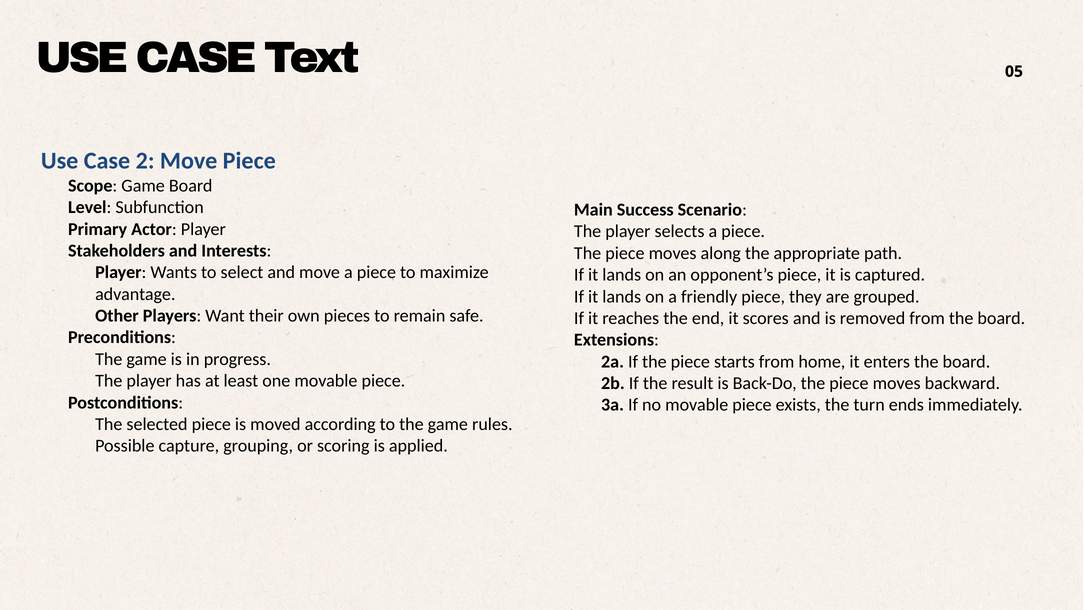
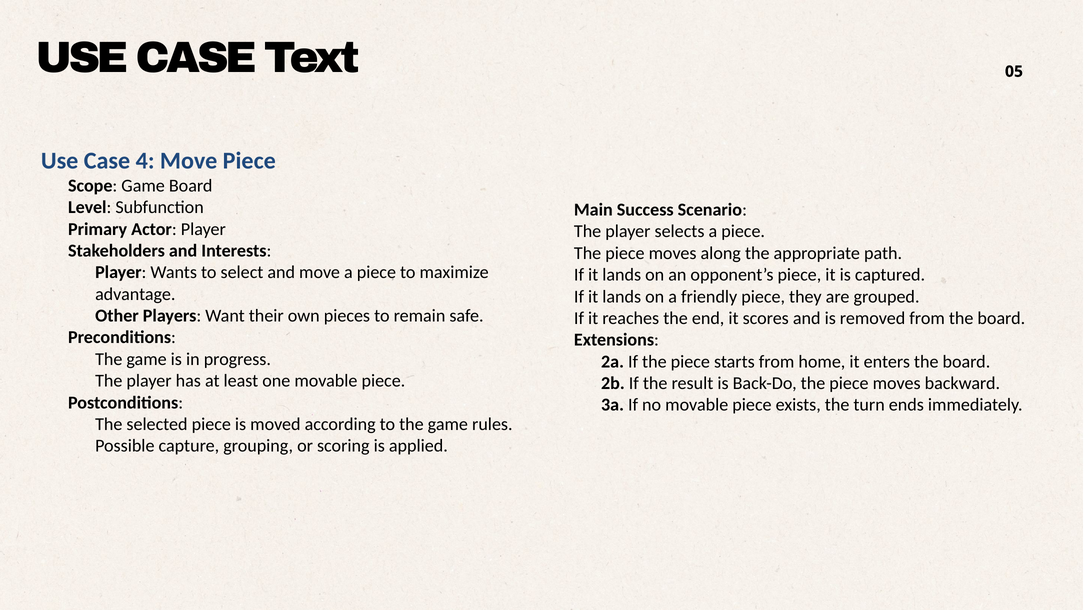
2: 2 -> 4
